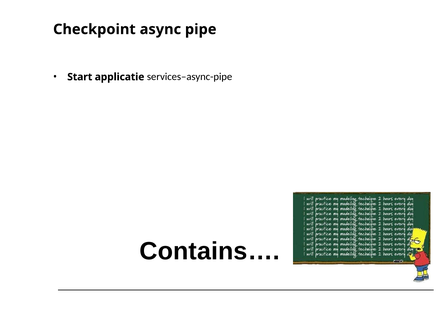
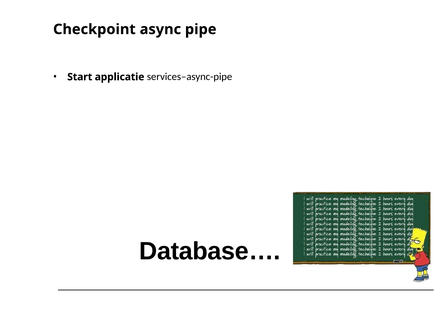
Contains…: Contains… -> Database…
